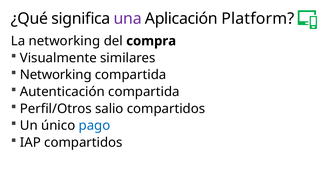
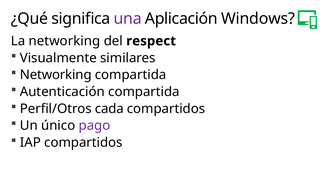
Platform: Platform -> Windows
compra: compra -> respect
salio: salio -> cada
pago colour: blue -> purple
